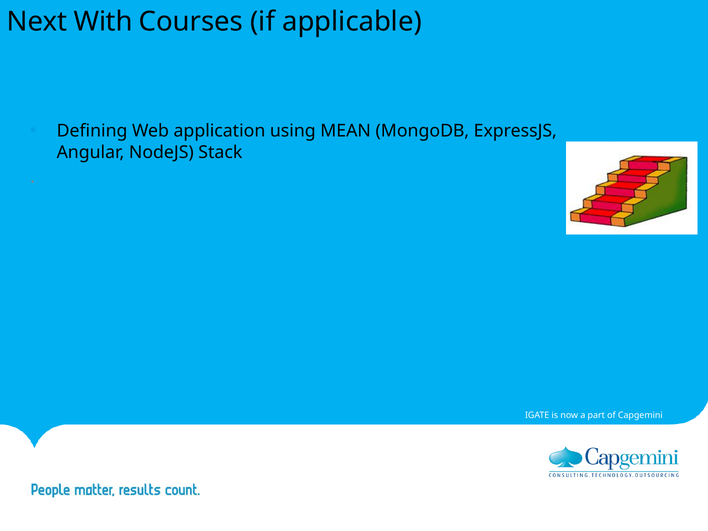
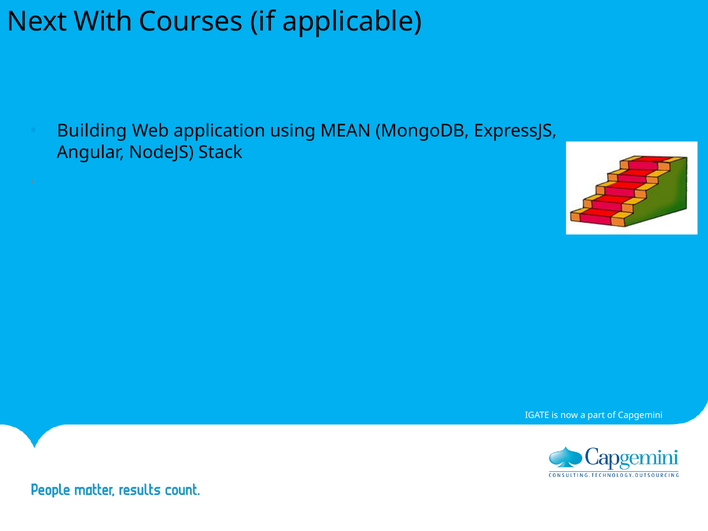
Defining: Defining -> Building
